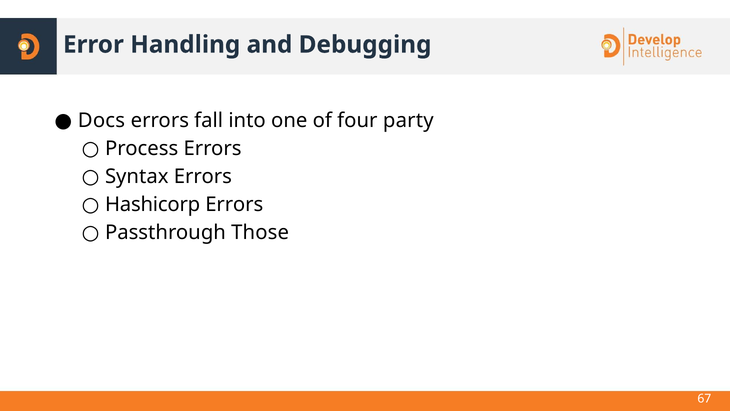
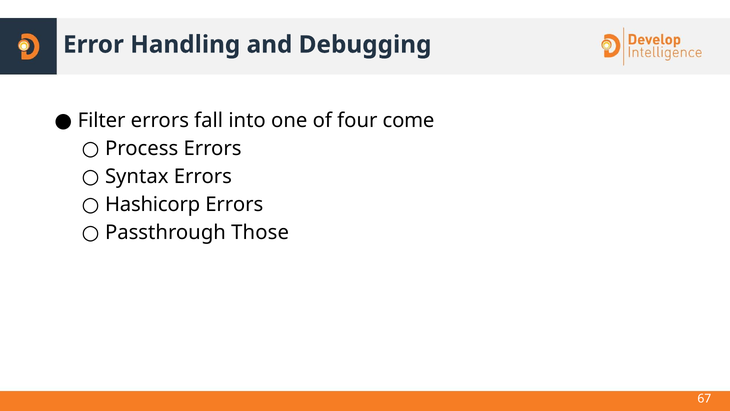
Docs: Docs -> Filter
party: party -> come
